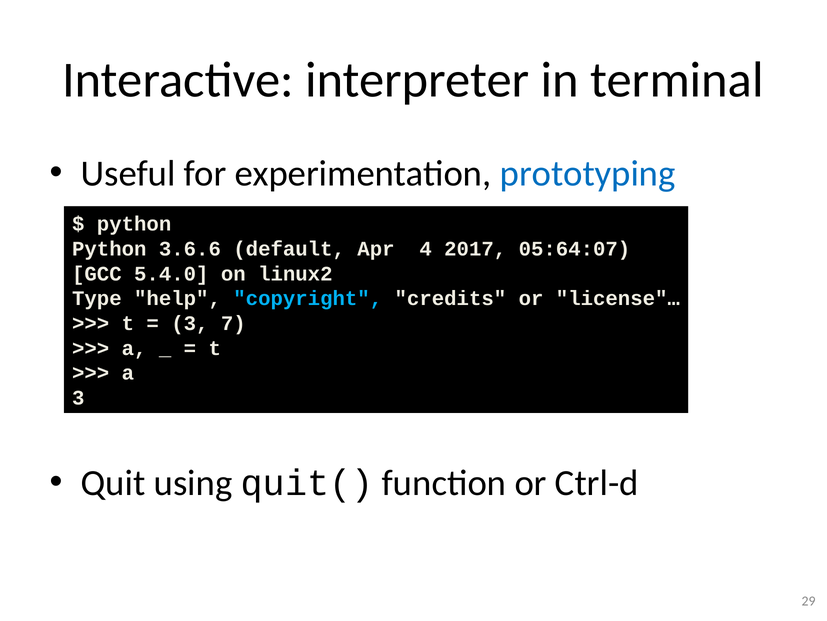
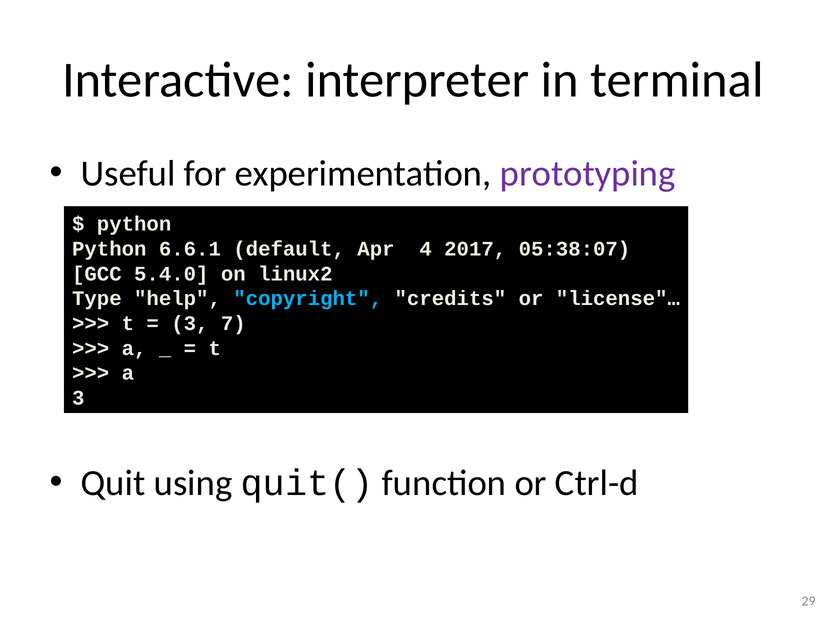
prototyping colour: blue -> purple
3.6.6: 3.6.6 -> 6.6.1
05:64:07: 05:64:07 -> 05:38:07
